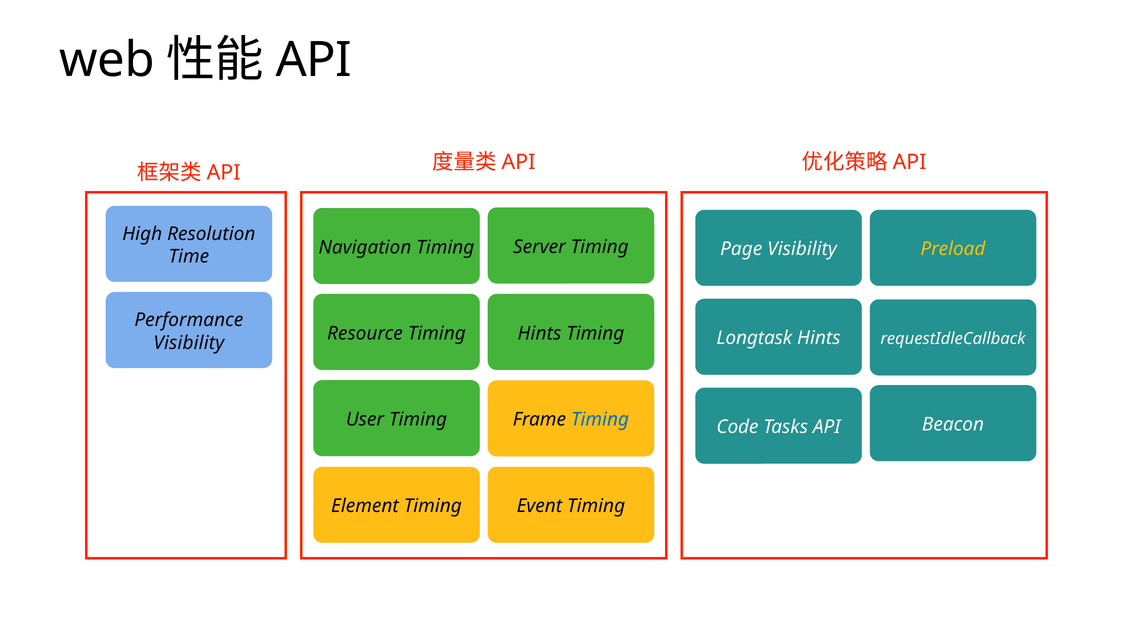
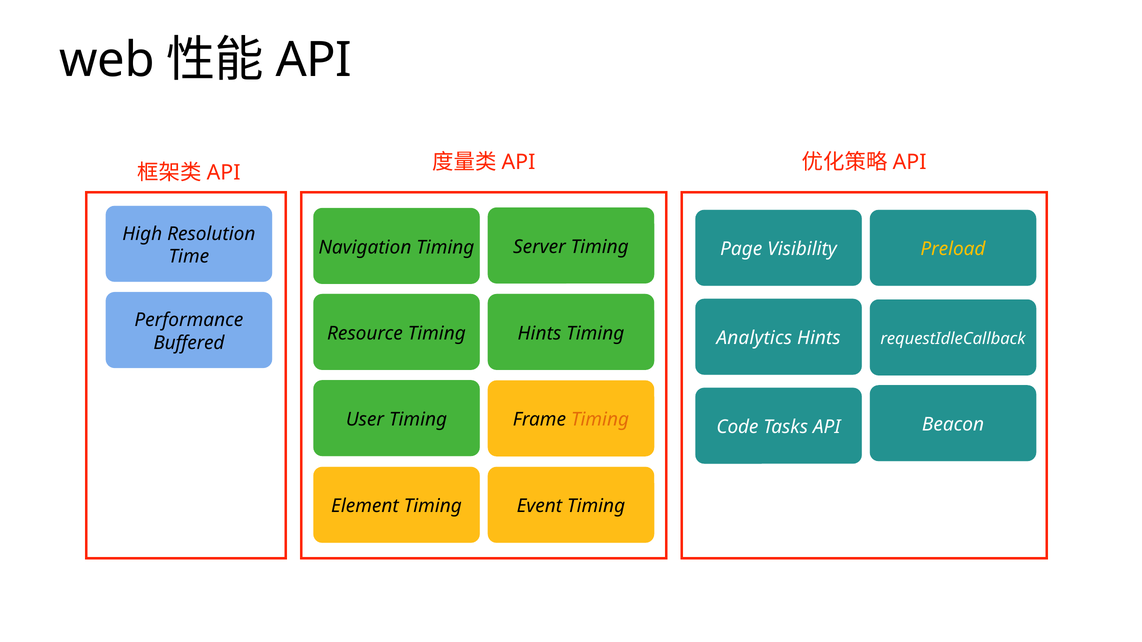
Longtask: Longtask -> Analytics
Visibility at (189, 343): Visibility -> Buffered
Timing at (600, 420) colour: blue -> orange
